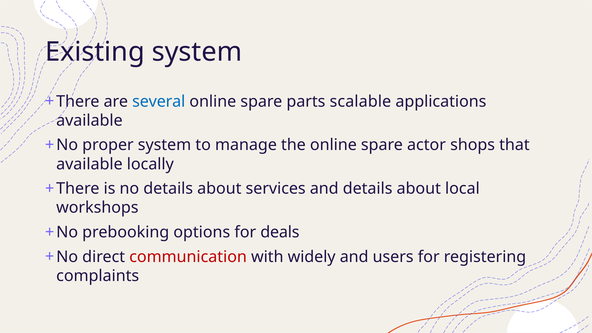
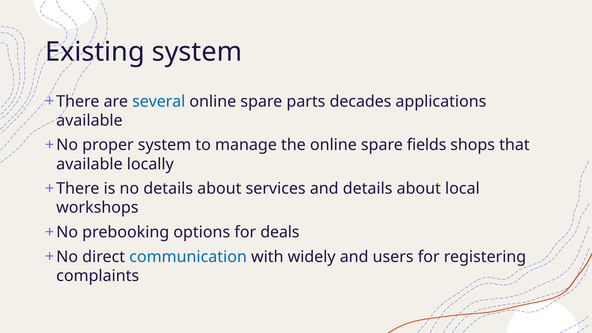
scalable: scalable -> decades
actor: actor -> fields
communication colour: red -> blue
